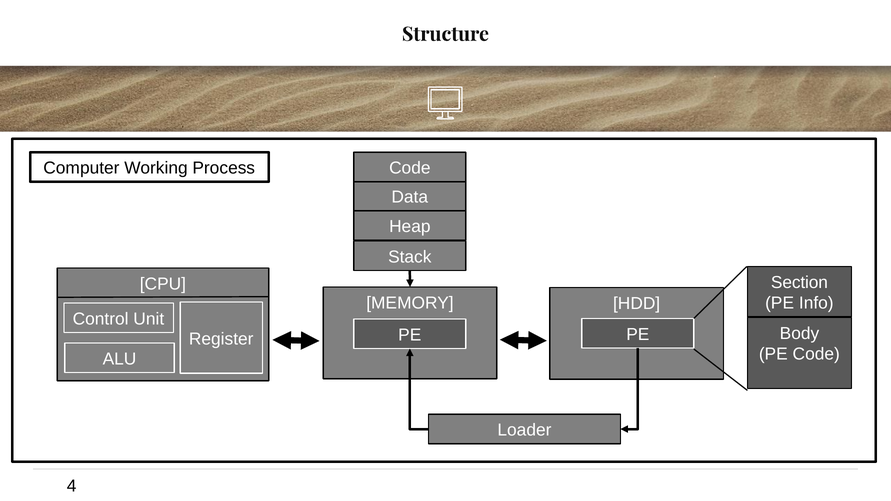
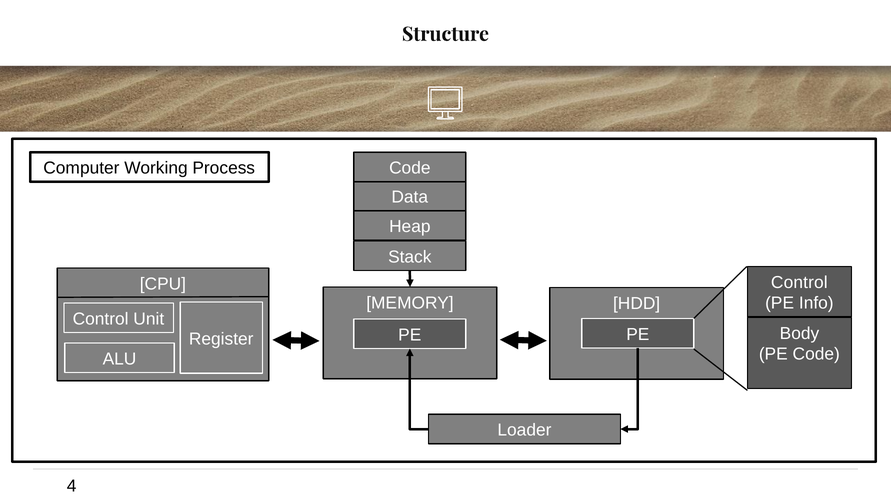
Section at (799, 283): Section -> Control
